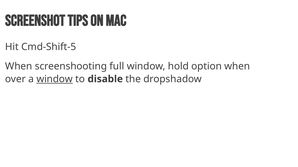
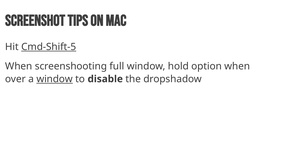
Cmd-Shift-5 underline: none -> present
